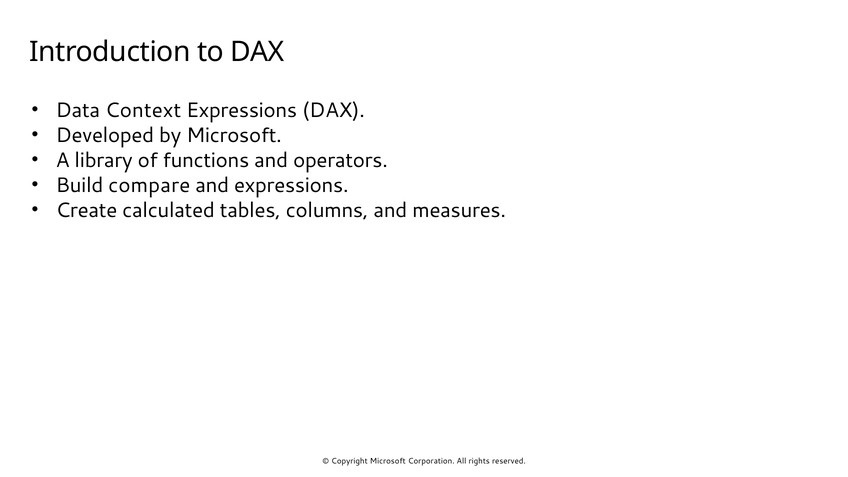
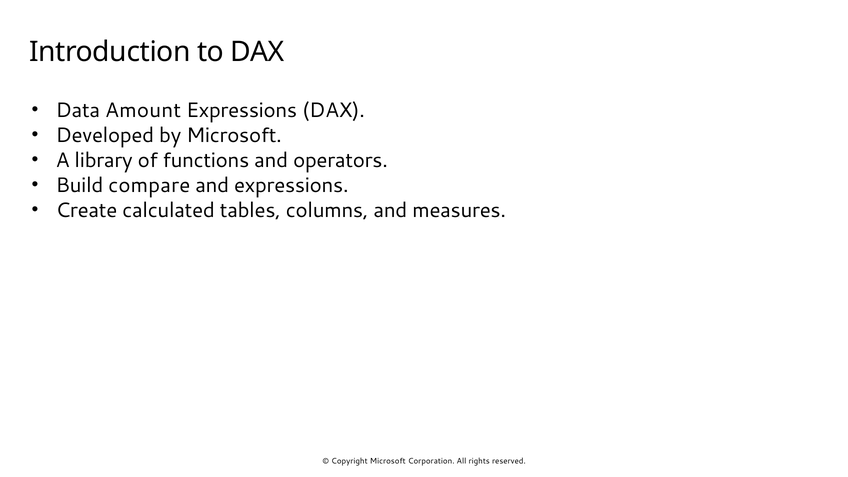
Context: Context -> Amount
